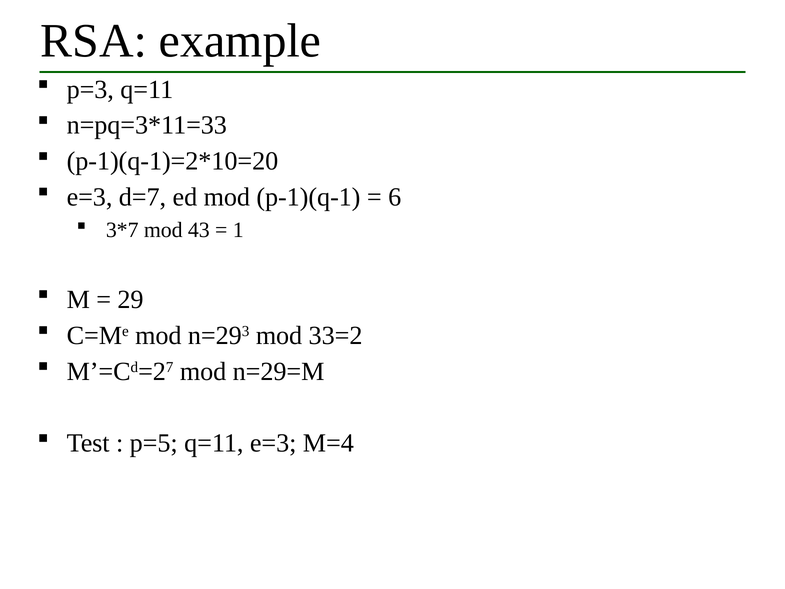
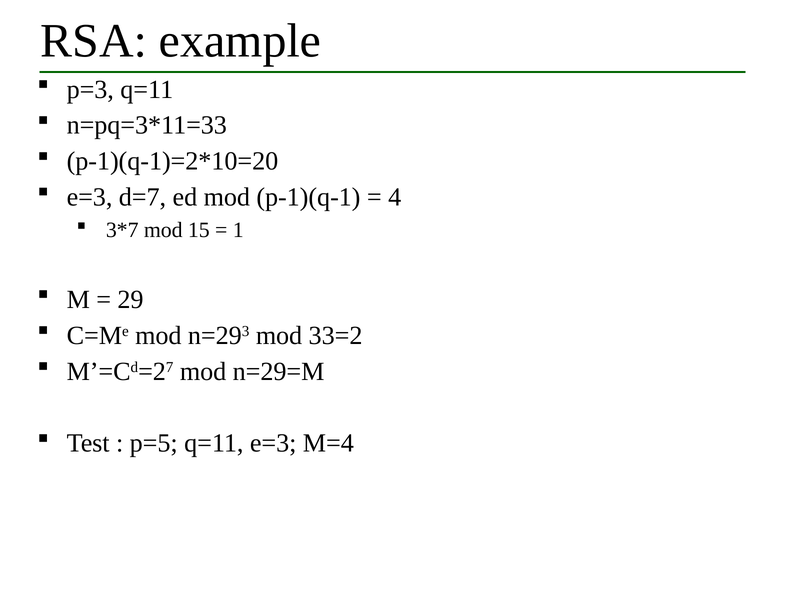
6: 6 -> 4
43: 43 -> 15
